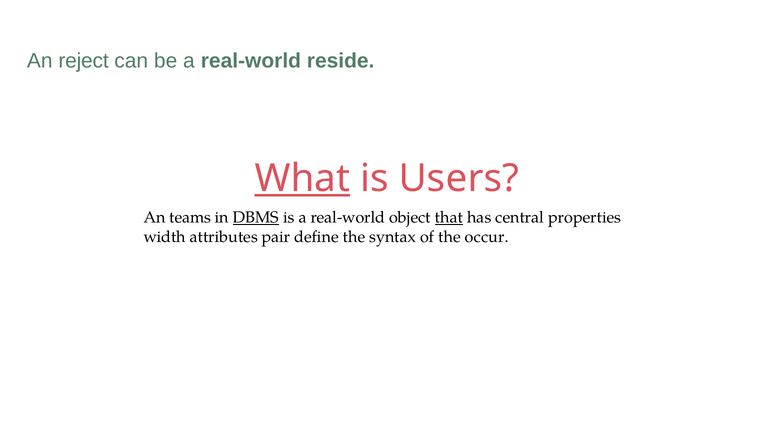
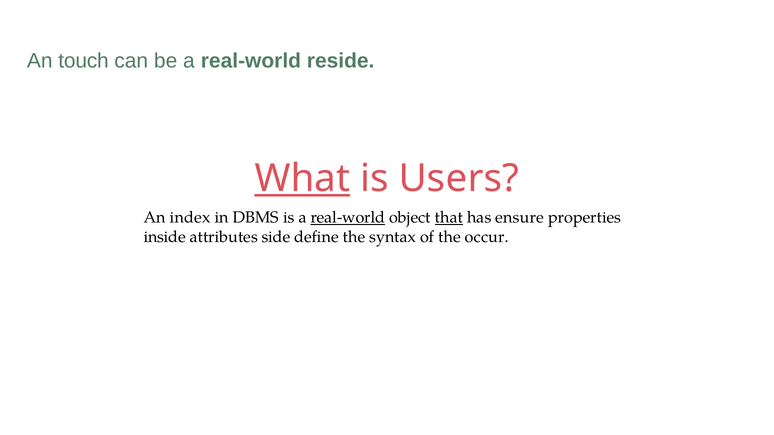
reject: reject -> touch
teams: teams -> index
DBMS underline: present -> none
real-world at (348, 218) underline: none -> present
central: central -> ensure
width: width -> inside
pair: pair -> side
